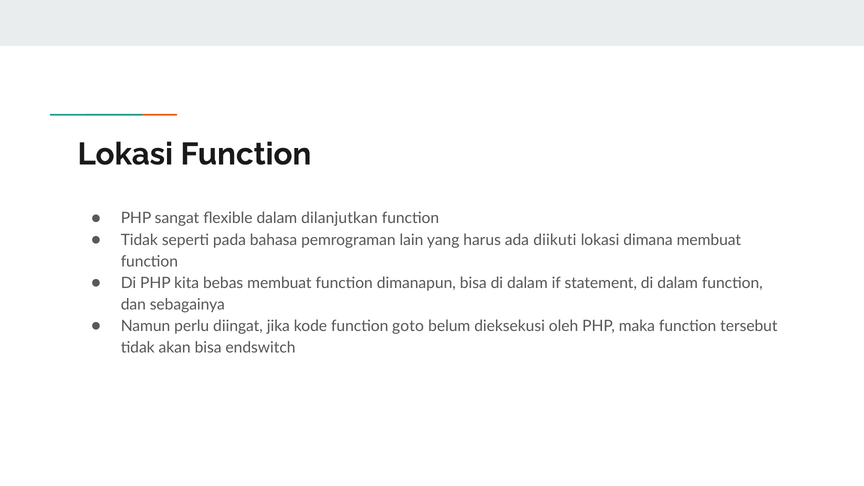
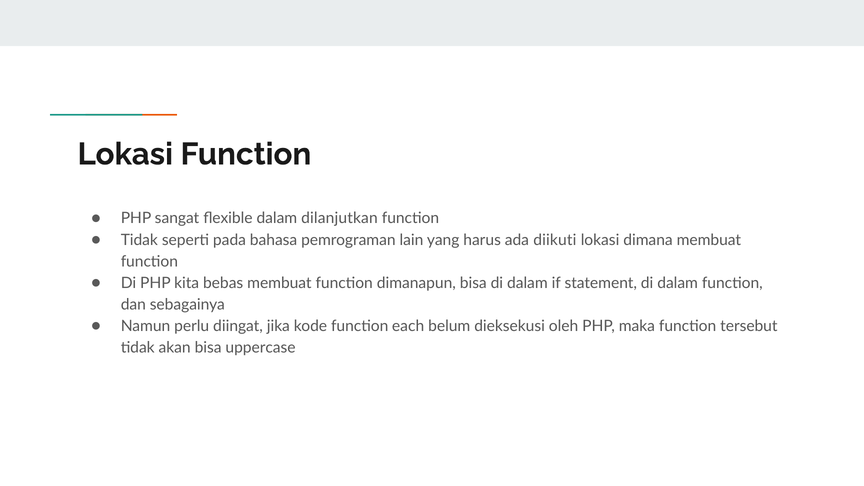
goto: goto -> each
endswitch: endswitch -> uppercase
